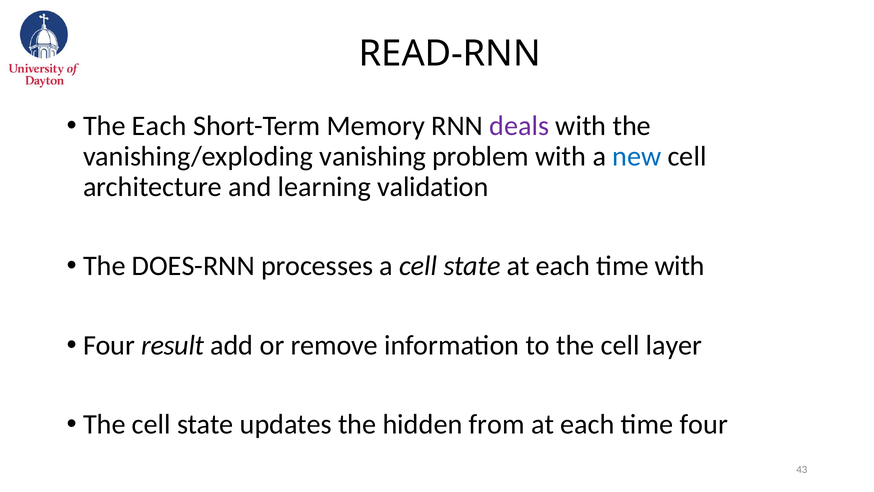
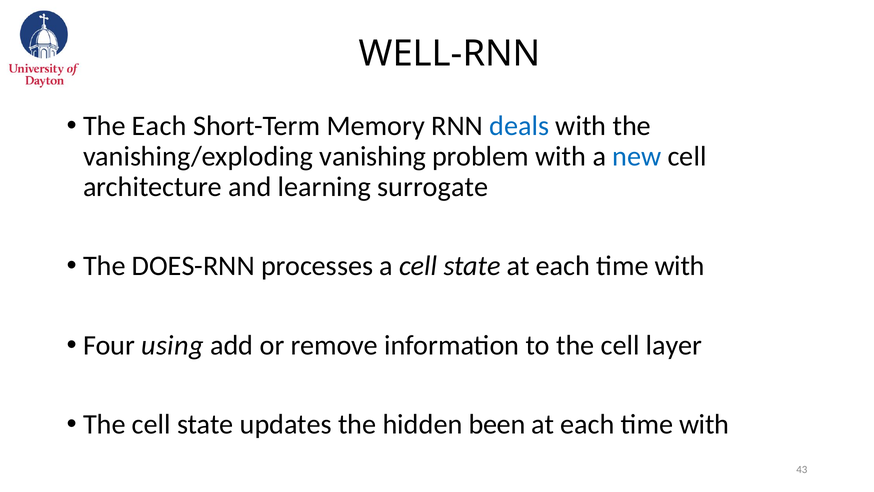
READ-RNN: READ-RNN -> WELL-RNN
deals colour: purple -> blue
validation: validation -> surrogate
result: result -> using
from: from -> been
four at (704, 424): four -> with
